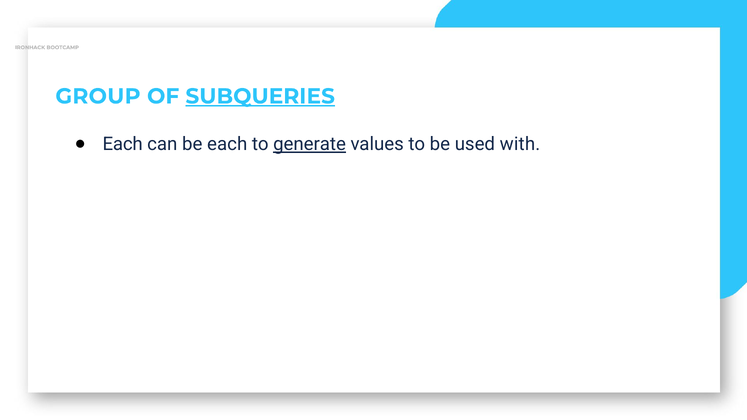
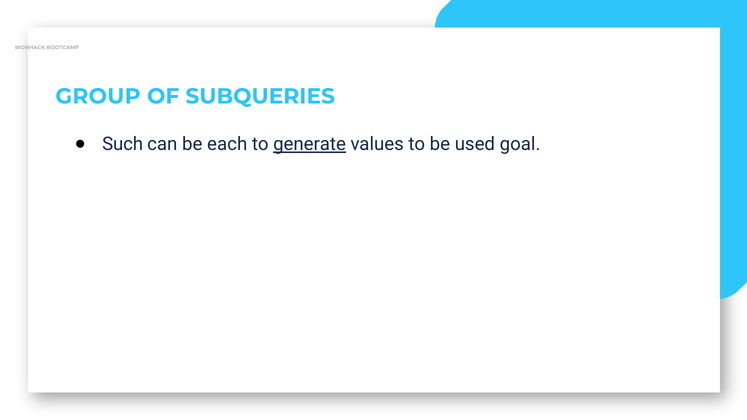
SUBQUERIES underline: present -> none
Each at (123, 144): Each -> Such
with: with -> goal
